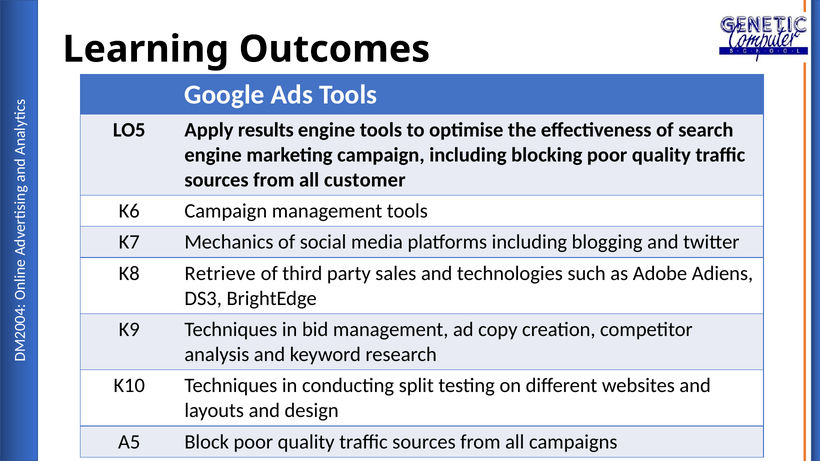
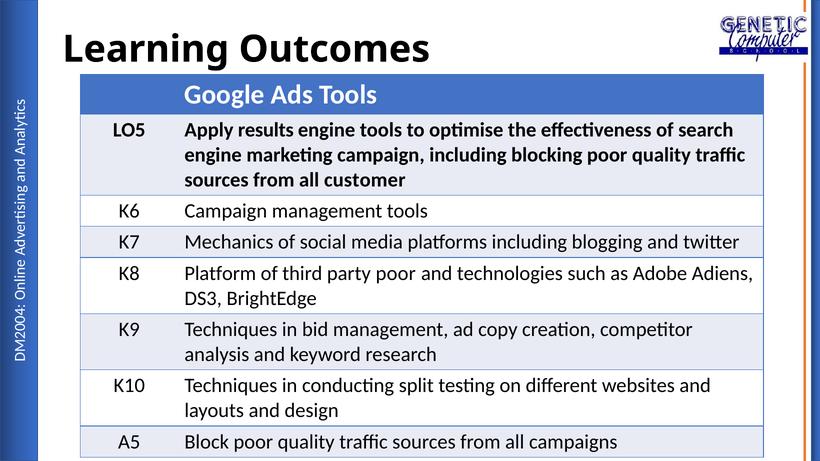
Retrieve: Retrieve -> Platform
party sales: sales -> poor
